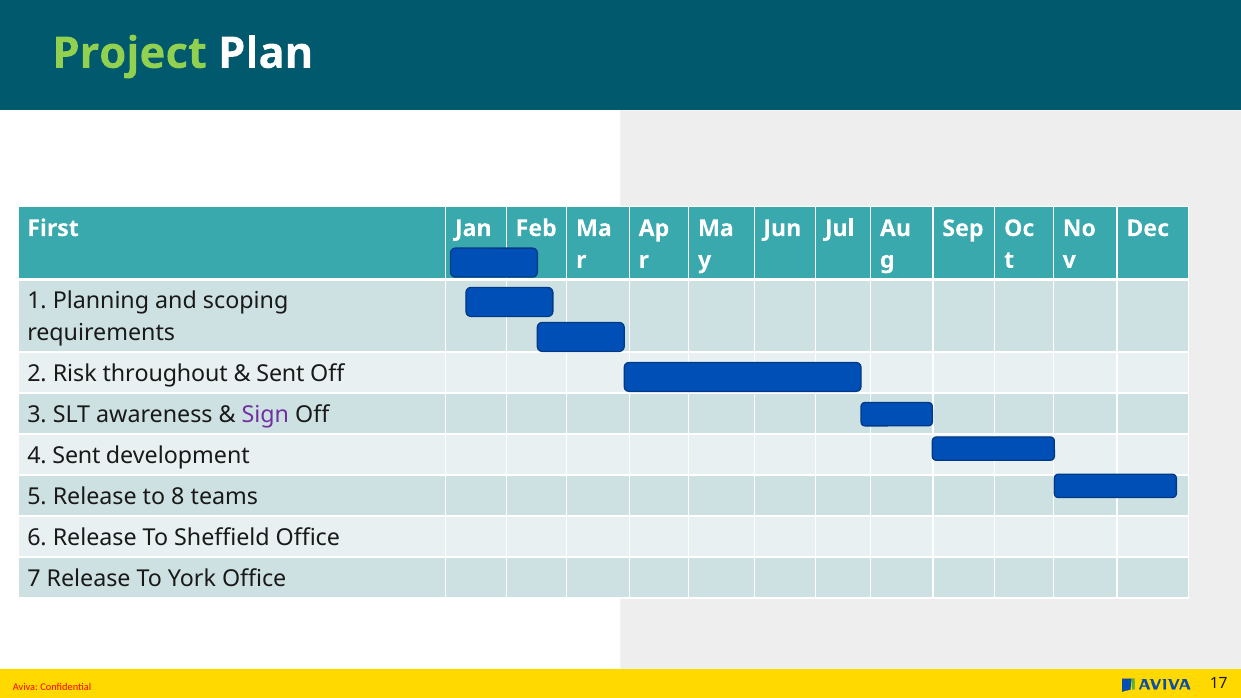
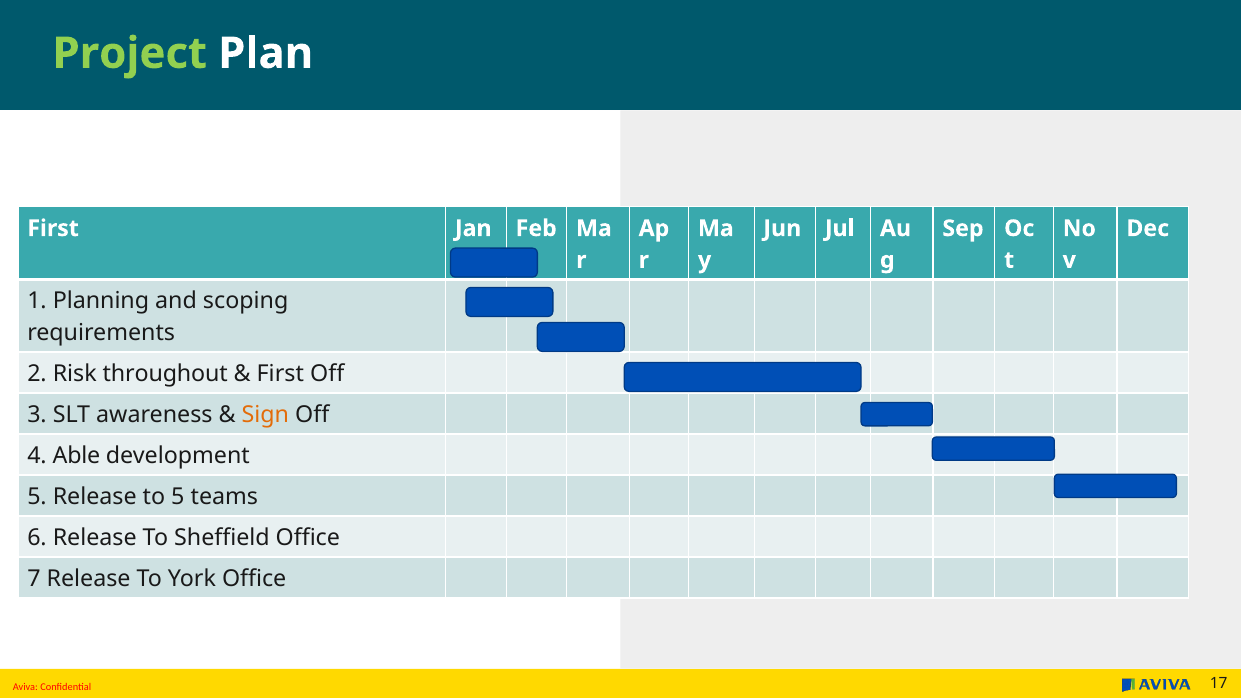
Sent at (280, 374): Sent -> First
Sign colour: purple -> orange
4 Sent: Sent -> Able
to 8: 8 -> 5
